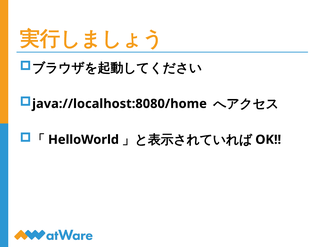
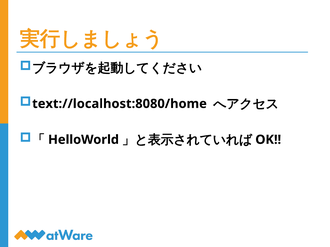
java://localhost:8080/home: java://localhost:8080/home -> text://localhost:8080/home
